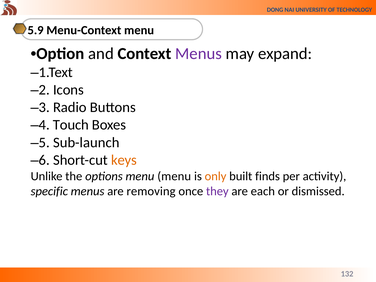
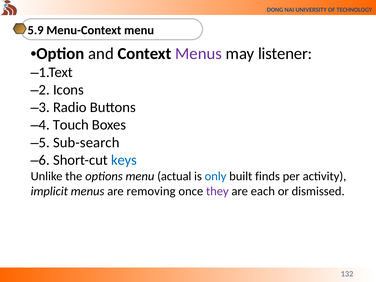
expand: expand -> listener
Sub-launch: Sub-launch -> Sub-search
keys colour: orange -> blue
menu menu: menu -> actual
only colour: orange -> blue
specific: specific -> implicit
